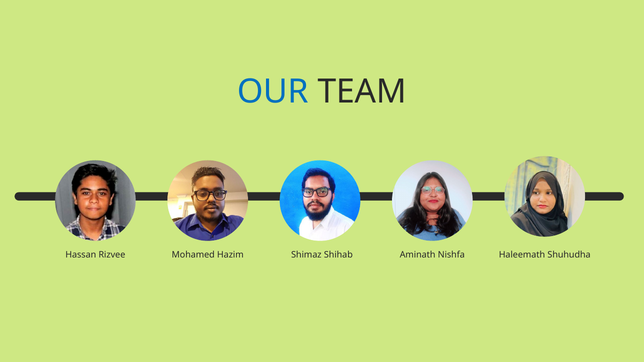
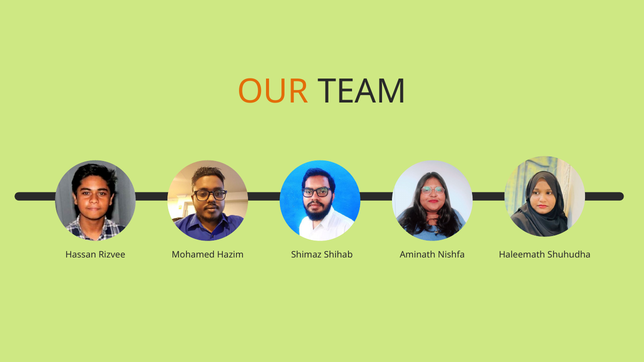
OUR colour: blue -> orange
